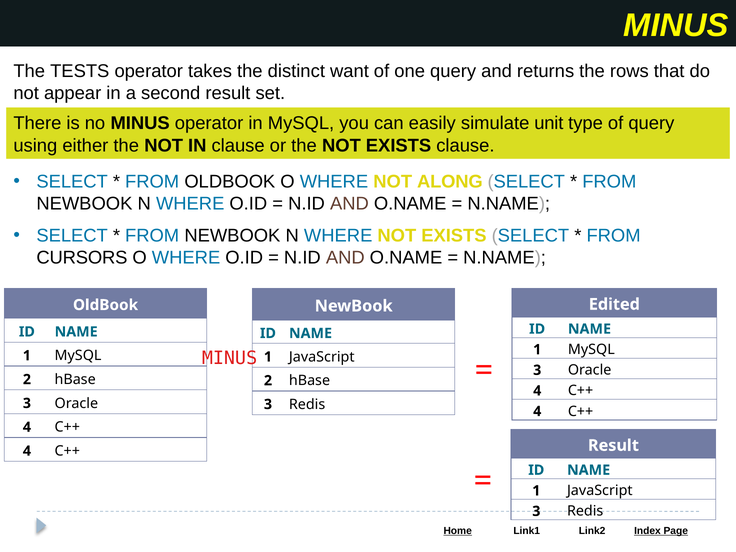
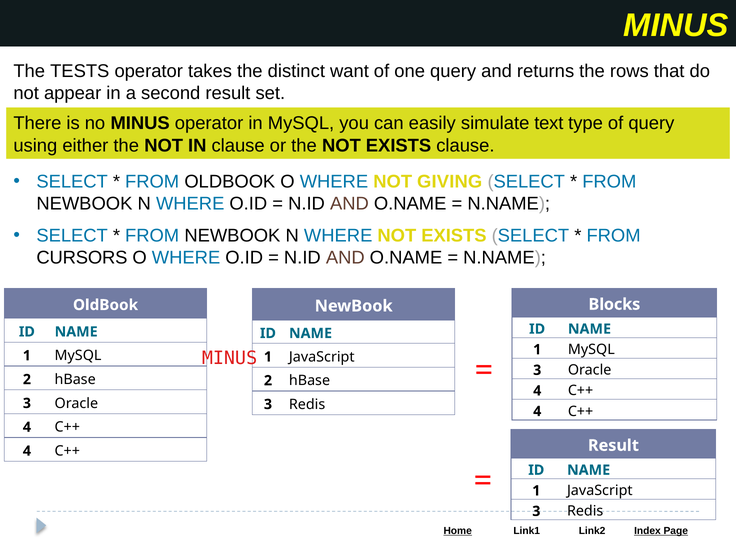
unit: unit -> text
ALONG: ALONG -> GIVING
Edited: Edited -> Blocks
